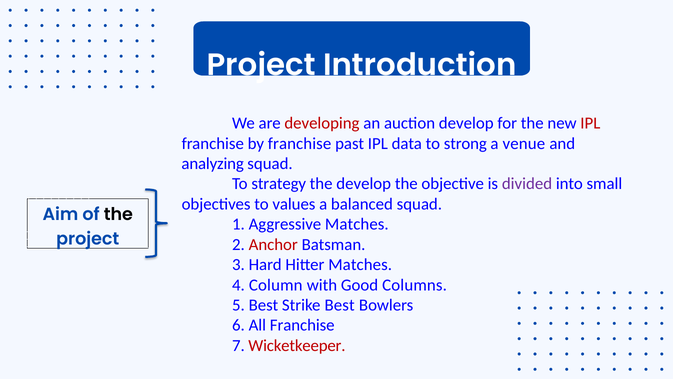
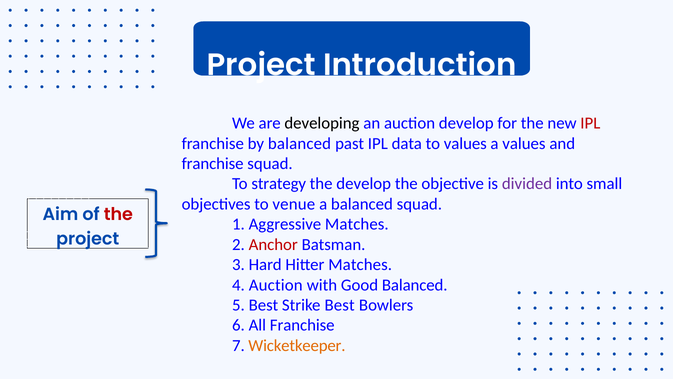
developing colour: red -> black
by franchise: franchise -> balanced
to strong: strong -> values
a venue: venue -> values
analyzing at (213, 163): analyzing -> franchise
values: values -> venue
the at (118, 214) colour: black -> red
4 Column: Column -> Auction
Good Columns: Columns -> Balanced
Wicketkeeper colour: red -> orange
